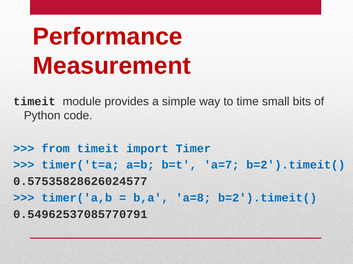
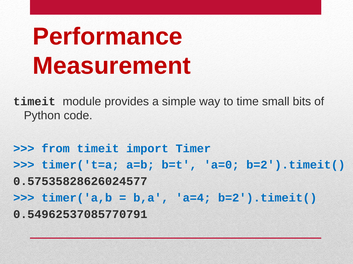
a=7: a=7 -> a=0
a=8: a=8 -> a=4
